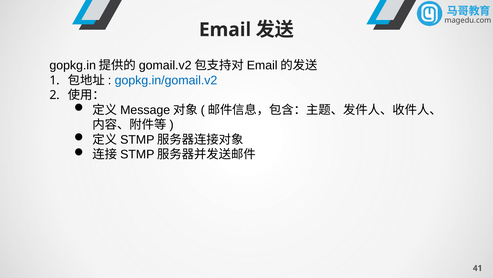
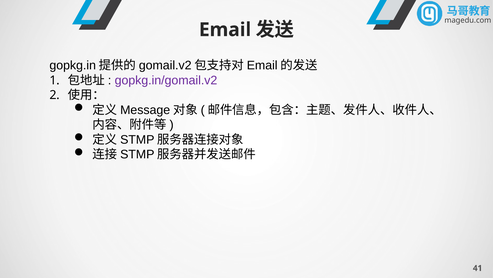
gopkg.in/gomail.v2 colour: blue -> purple
